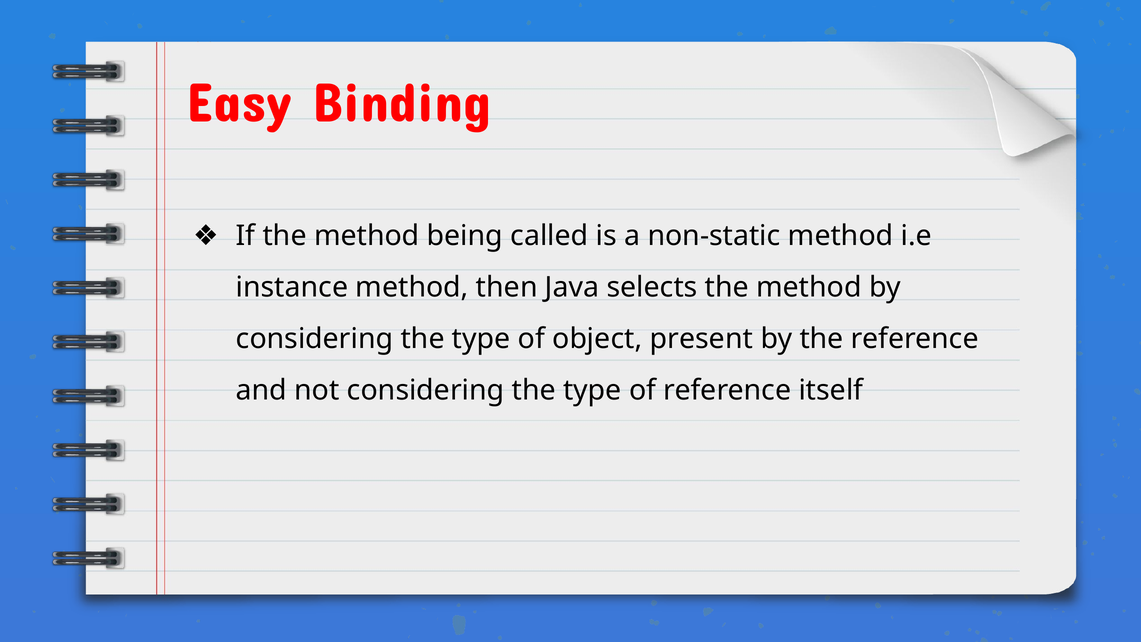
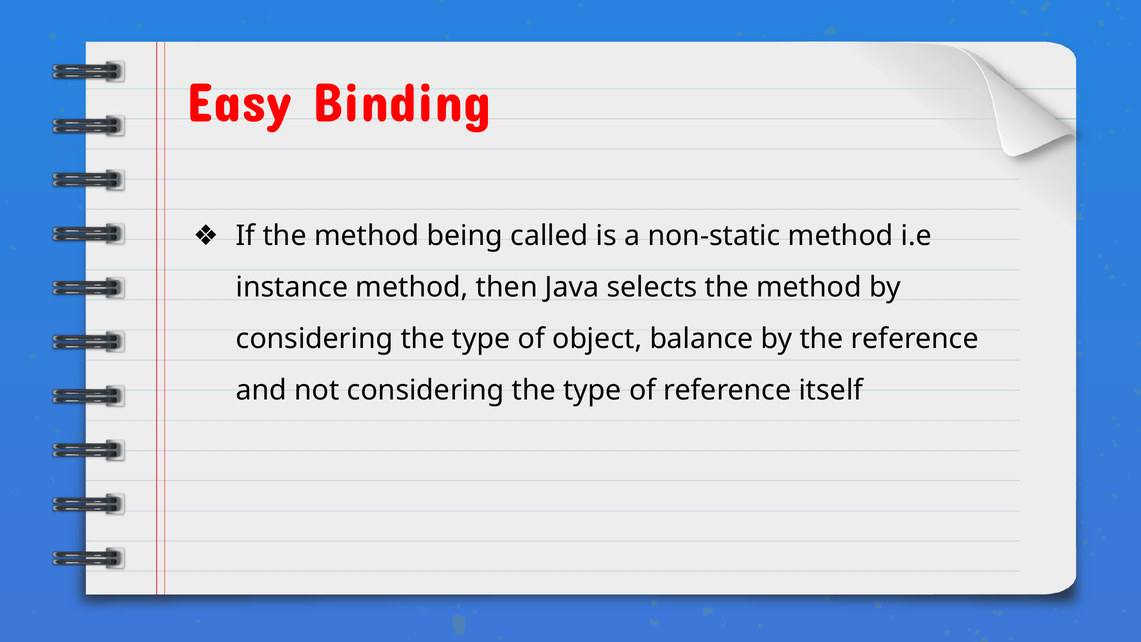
present: present -> balance
